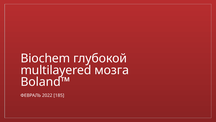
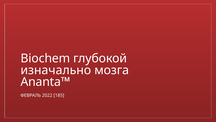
multilayered: multilayered -> изначально
Boland™: Boland™ -> Ananta™
